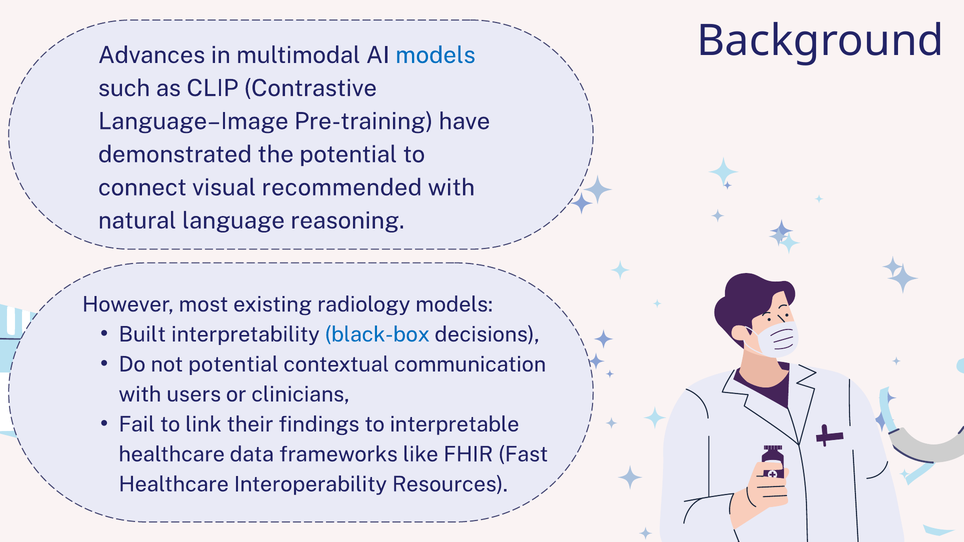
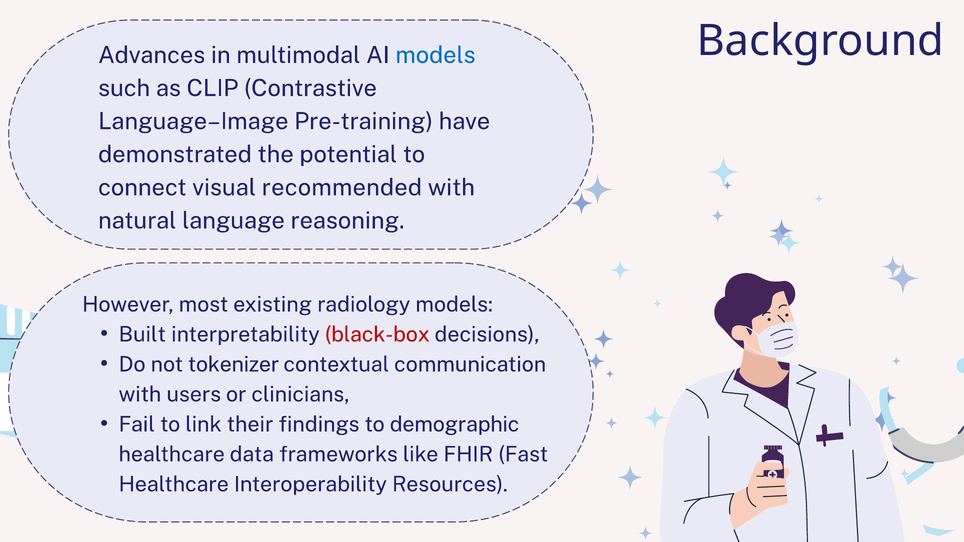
black-box colour: blue -> red
not potential: potential -> tokenizer
interpretable: interpretable -> demographic
